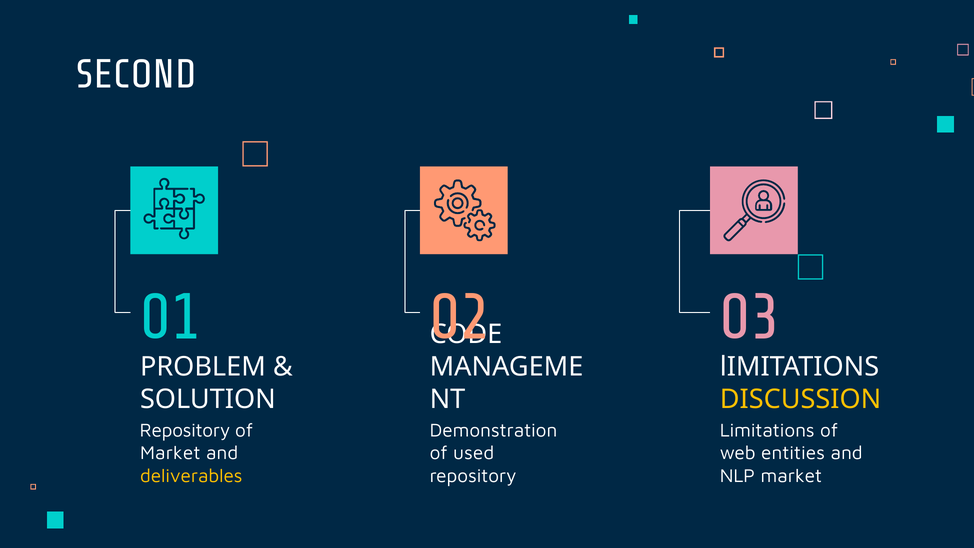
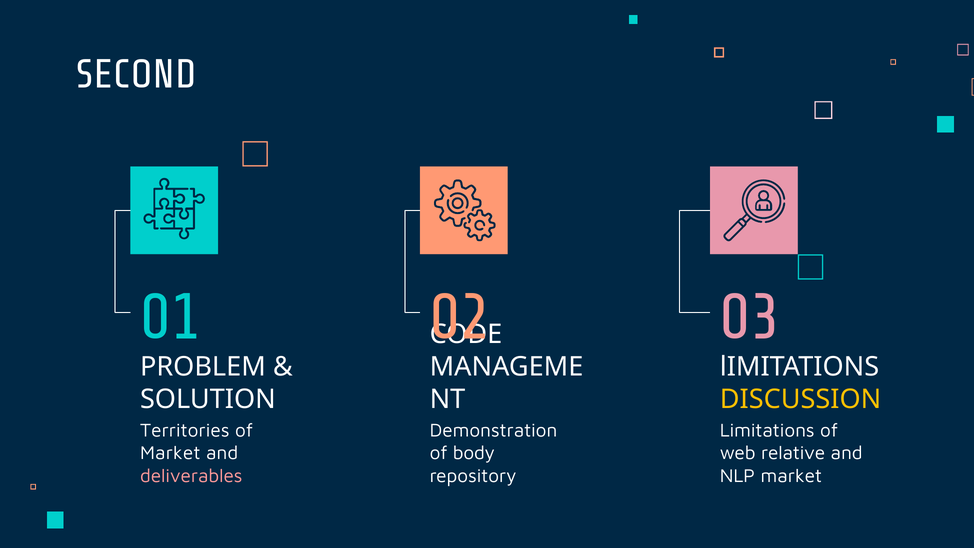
Repository at (185, 430): Repository -> Territories
used: used -> body
entities: entities -> relative
deliverables colour: yellow -> pink
